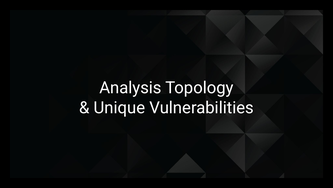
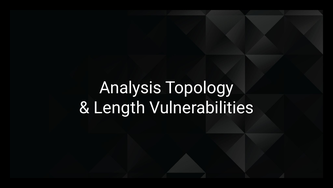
Unique: Unique -> Length
